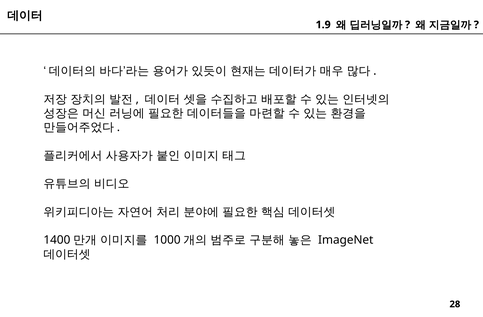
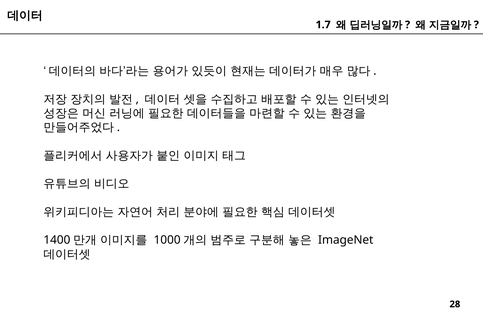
1.9: 1.9 -> 1.7
